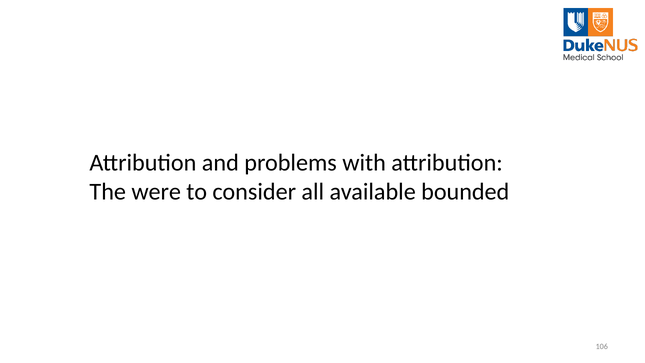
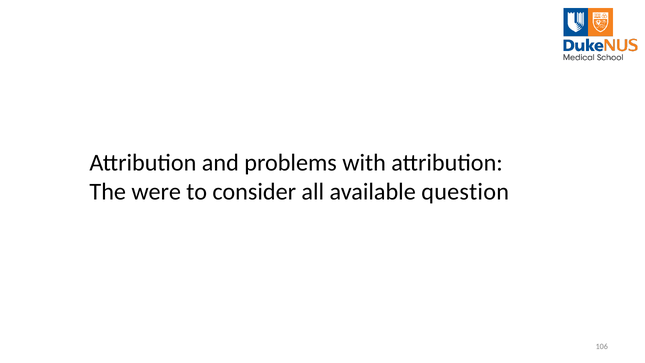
bounded: bounded -> question
